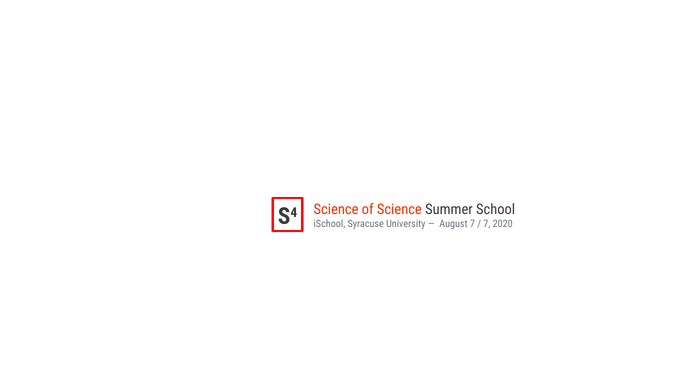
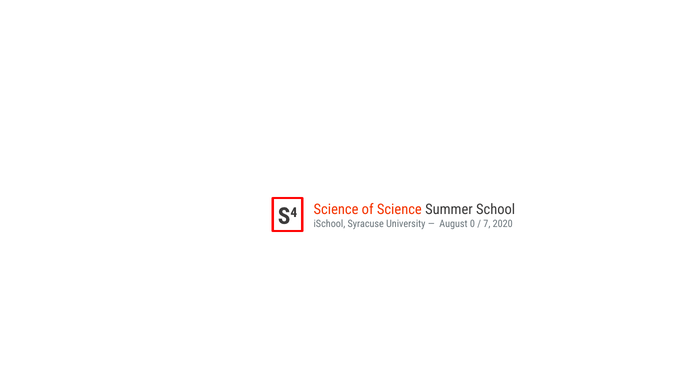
August 7: 7 -> 0
